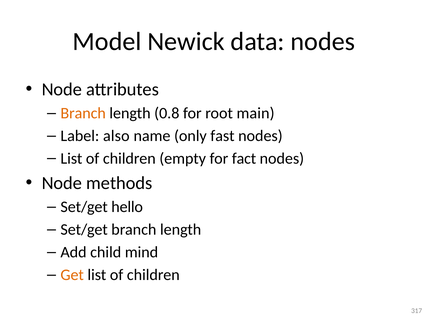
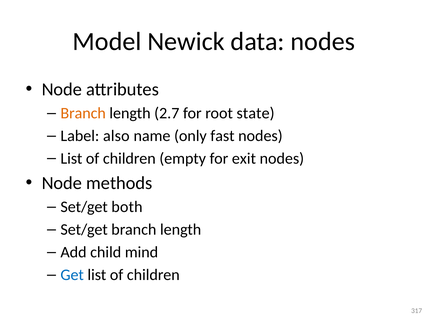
0.8: 0.8 -> 2.7
main: main -> state
fact: fact -> exit
hello: hello -> both
Get colour: orange -> blue
